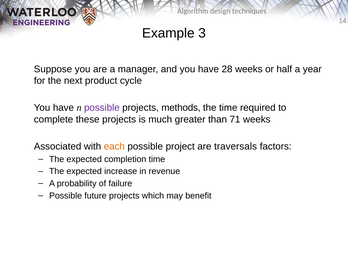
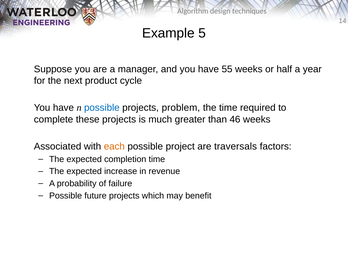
3: 3 -> 5
28: 28 -> 55
possible at (102, 108) colour: purple -> blue
methods: methods -> problem
71: 71 -> 46
